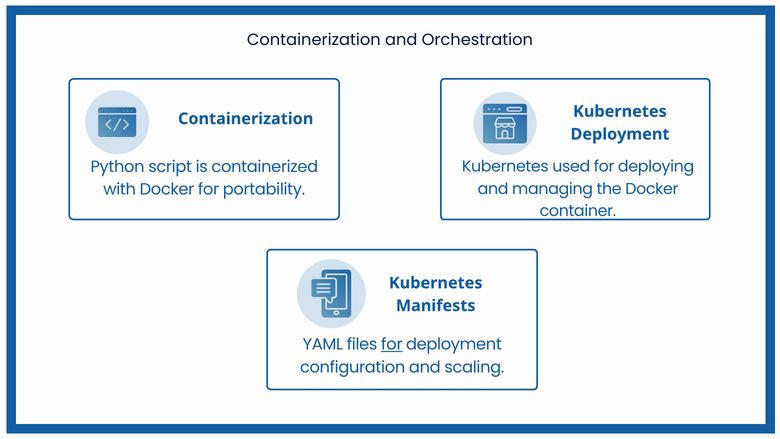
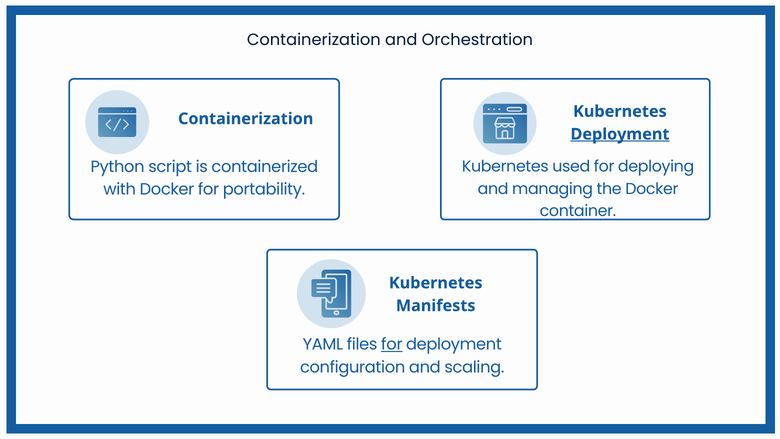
Deployment at (620, 134) underline: none -> present
